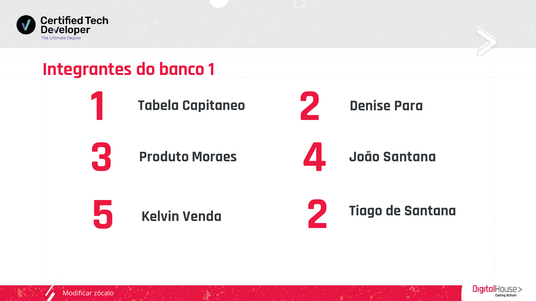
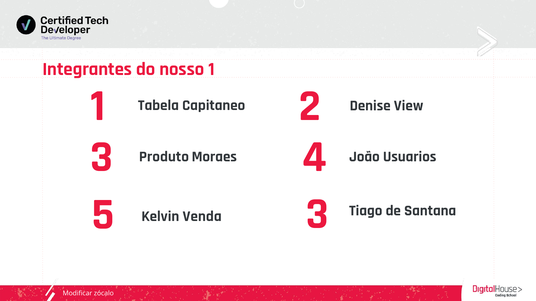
banco: banco -> nosso
Para: Para -> View
João Santana: Santana -> Usuarios
5 2: 2 -> 3
